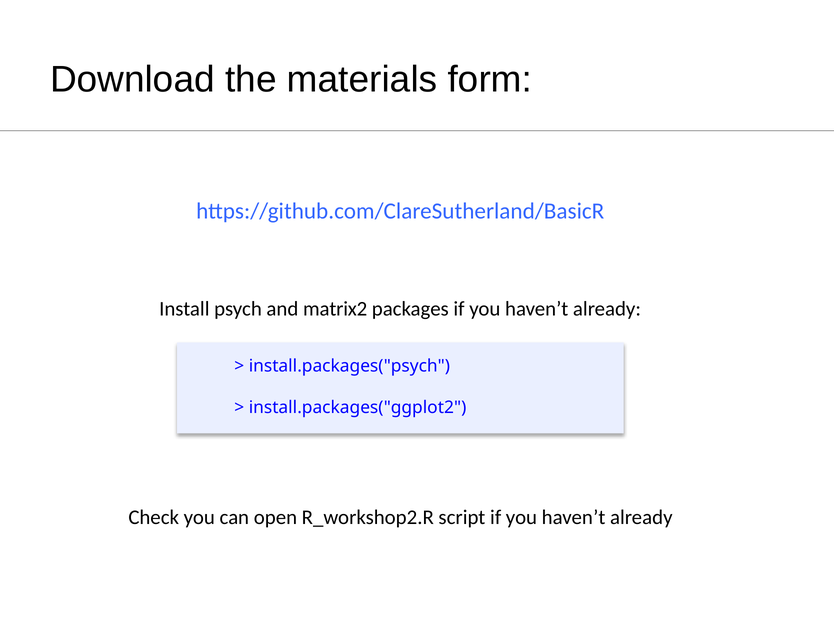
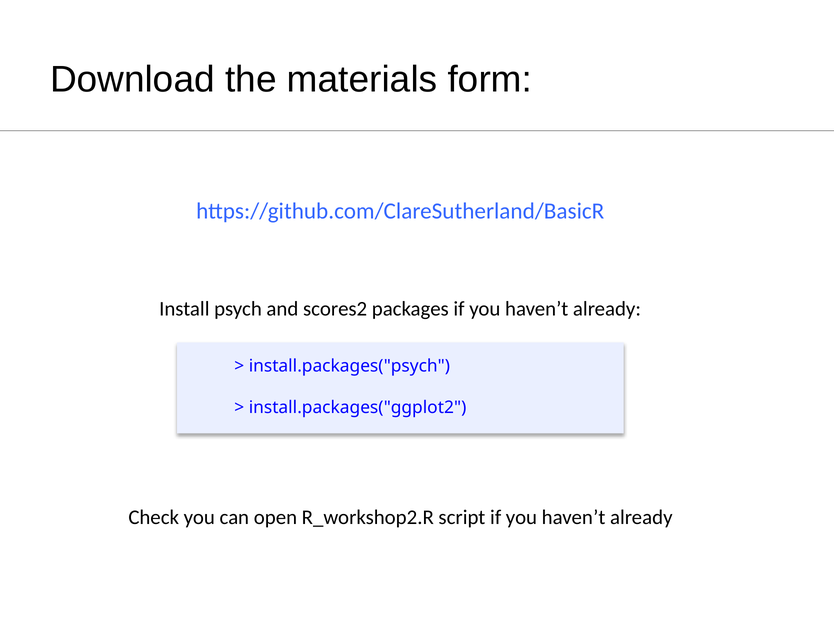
matrix2: matrix2 -> scores2
